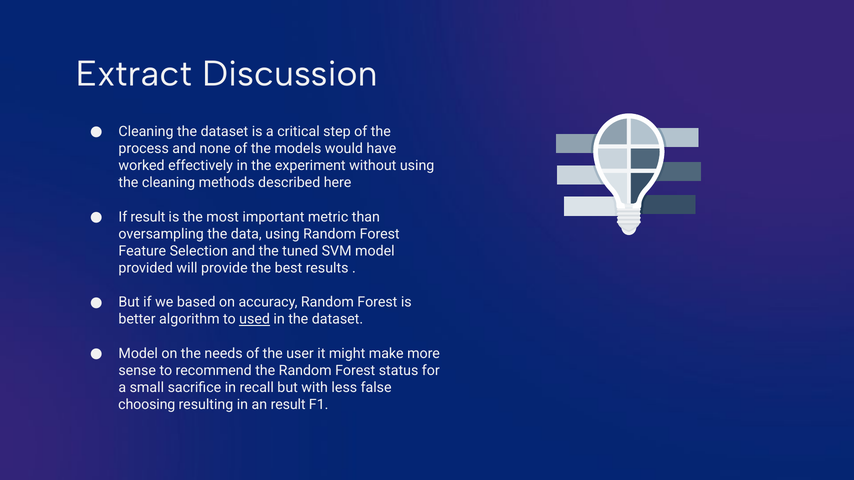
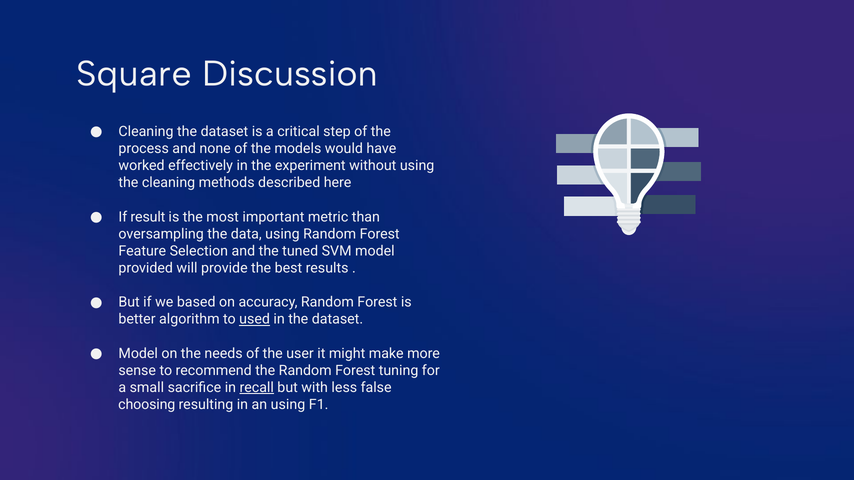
Extract: Extract -> Square
status: status -> tuning
recall underline: none -> present
an result: result -> using
